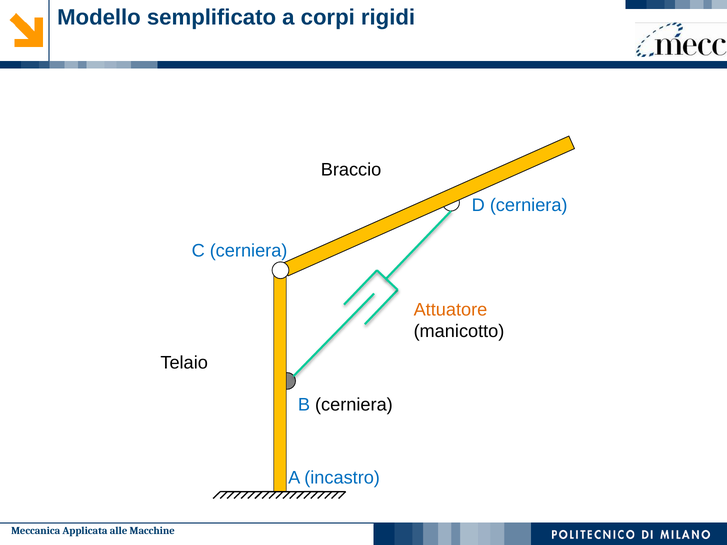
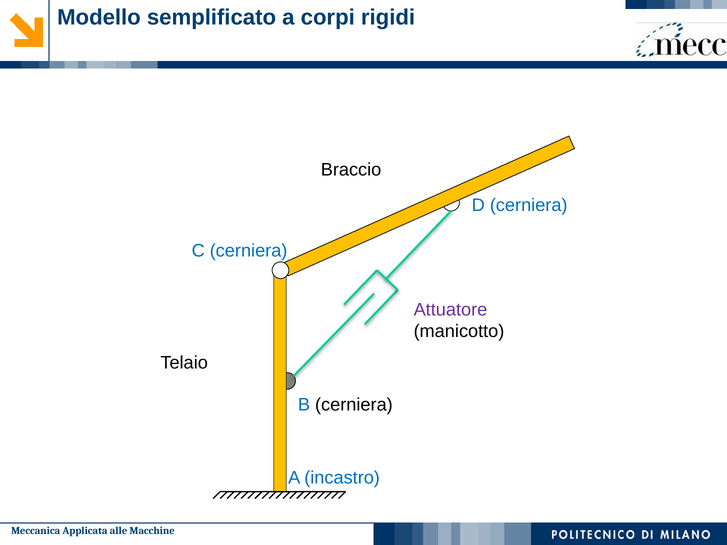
Attuatore colour: orange -> purple
